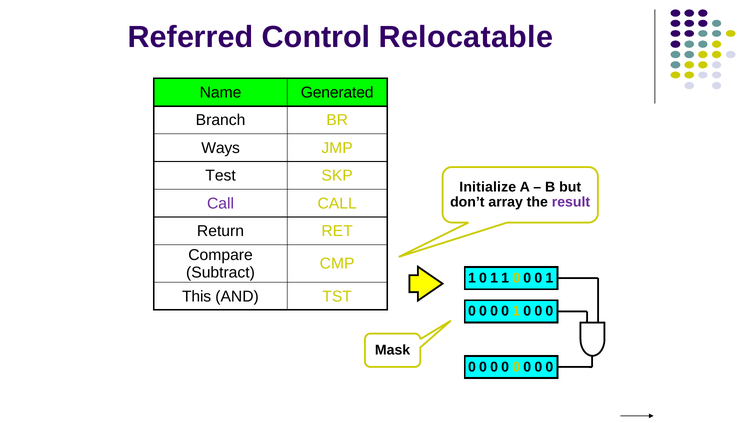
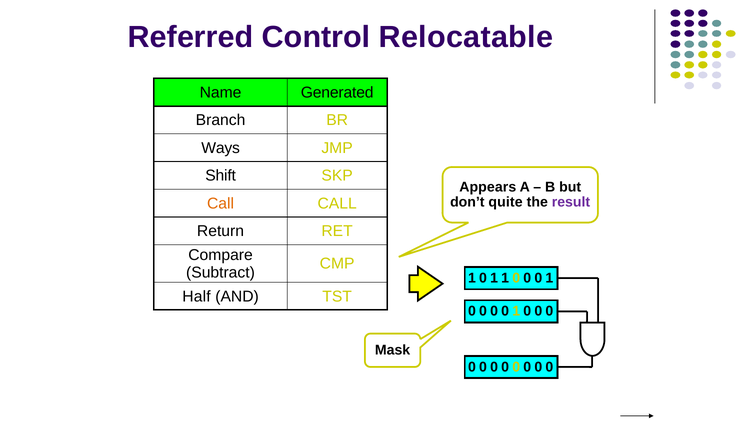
Test: Test -> Shift
Initialize: Initialize -> Appears
array: array -> quite
Call at (221, 203) colour: purple -> orange
This: This -> Half
